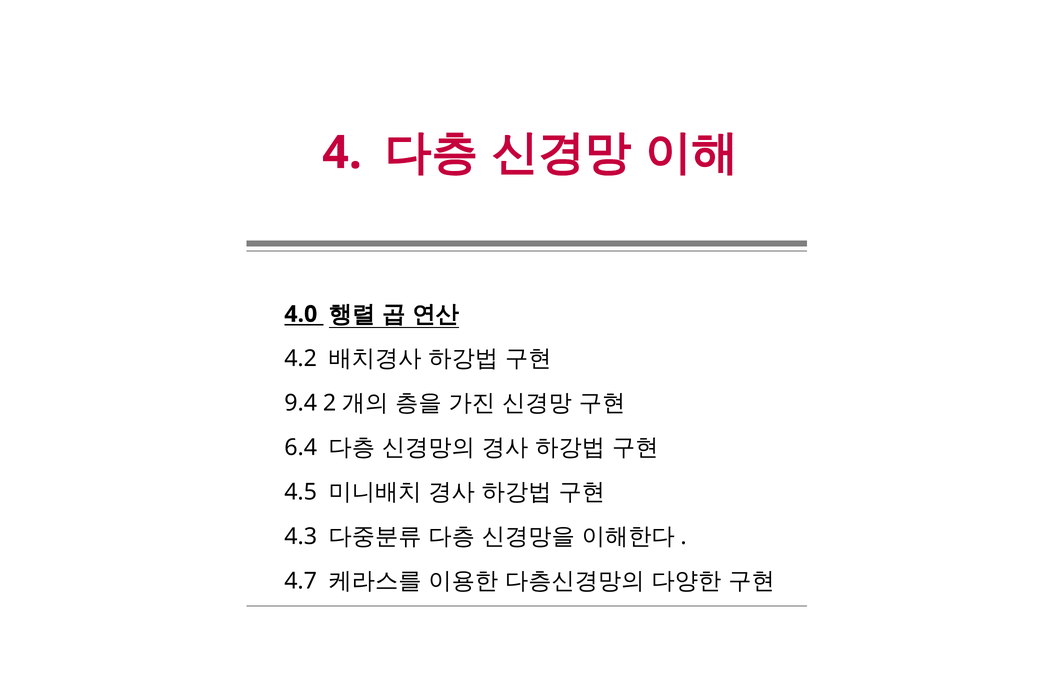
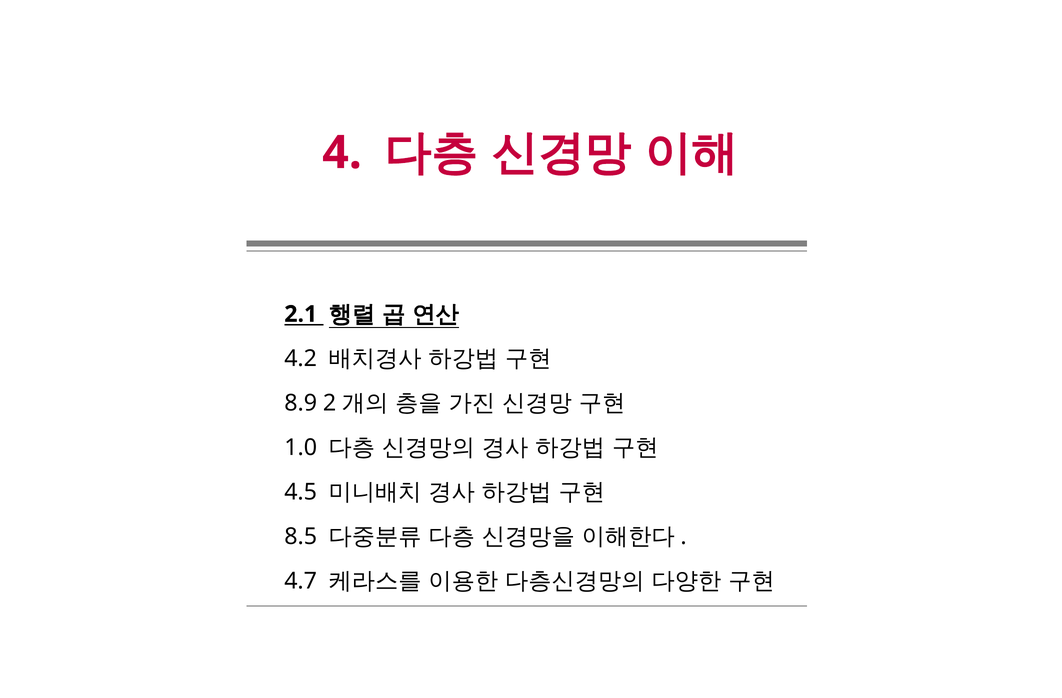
4.0: 4.0 -> 2.1
9.4: 9.4 -> 8.9
6.4: 6.4 -> 1.0
4.3: 4.3 -> 8.5
